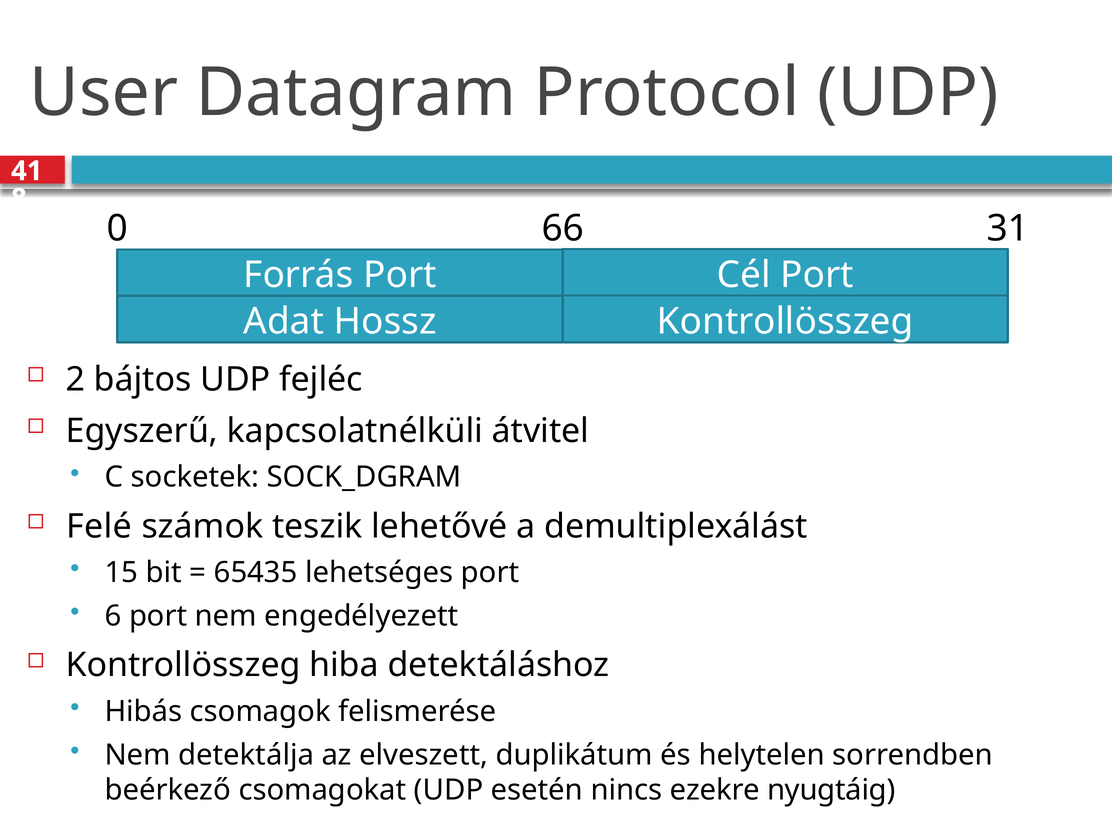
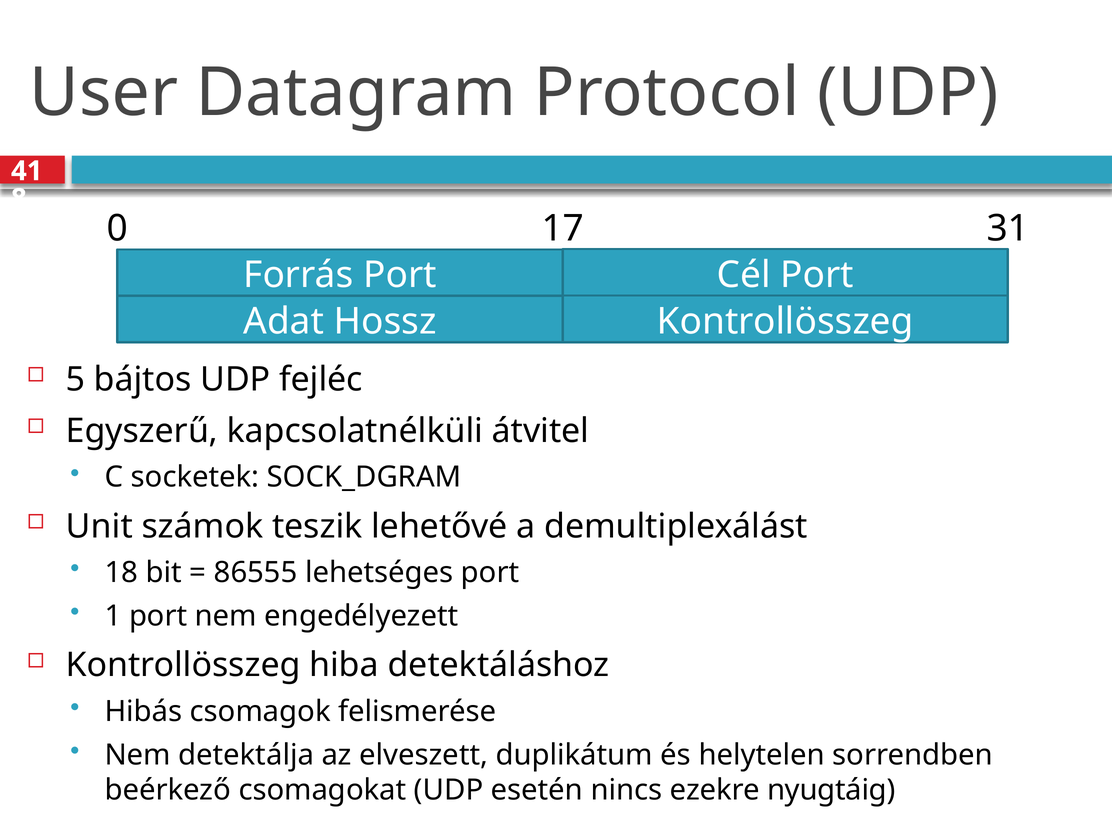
66: 66 -> 17
2: 2 -> 5
Felé: Felé -> Unit
15: 15 -> 18
65435: 65435 -> 86555
6: 6 -> 1
